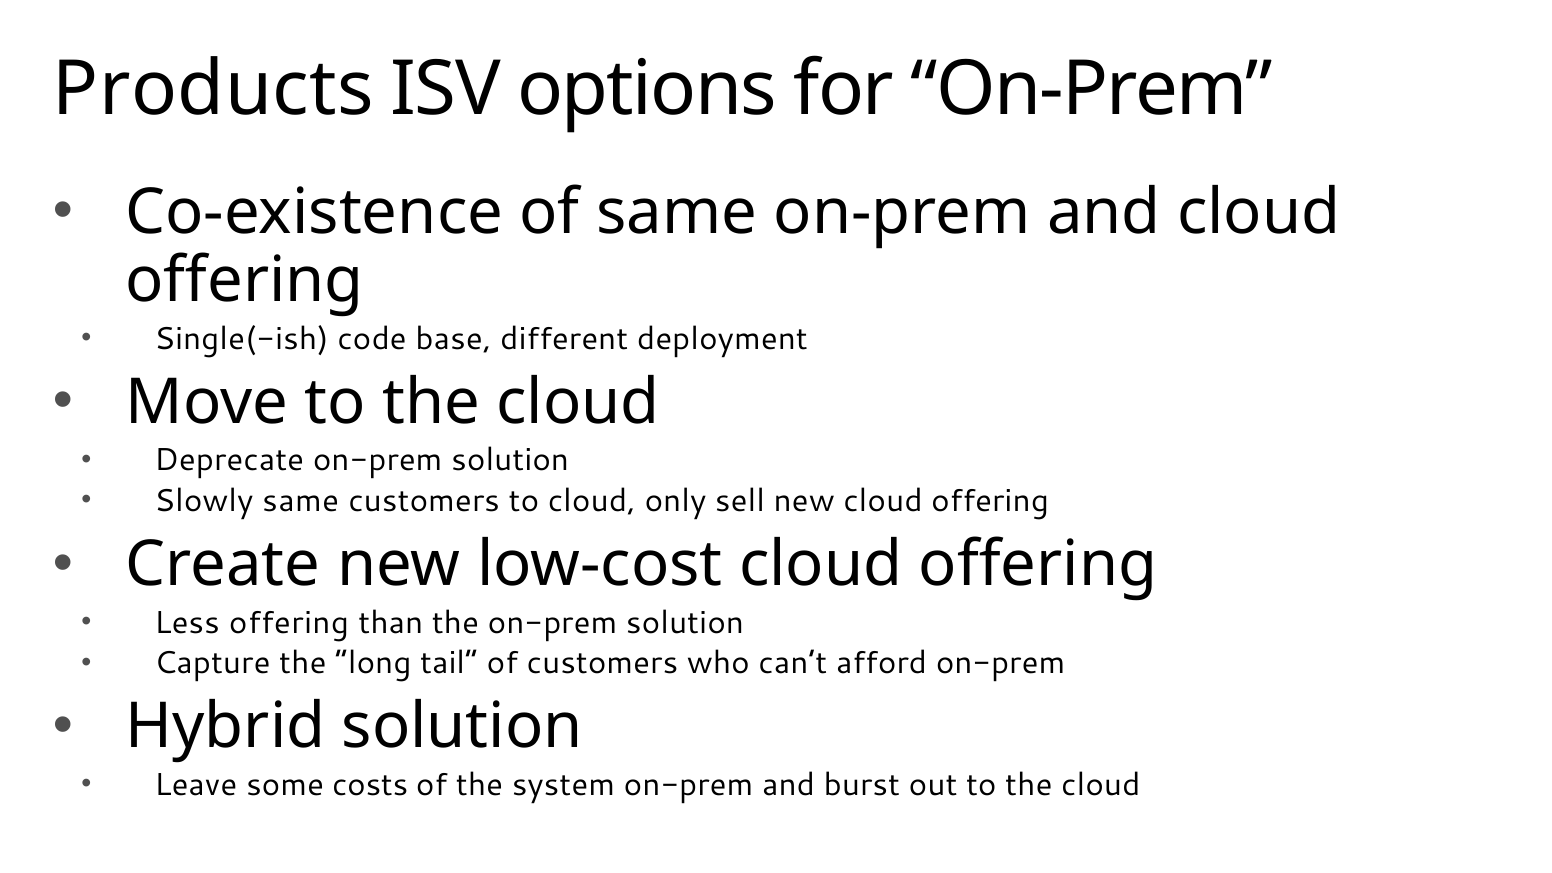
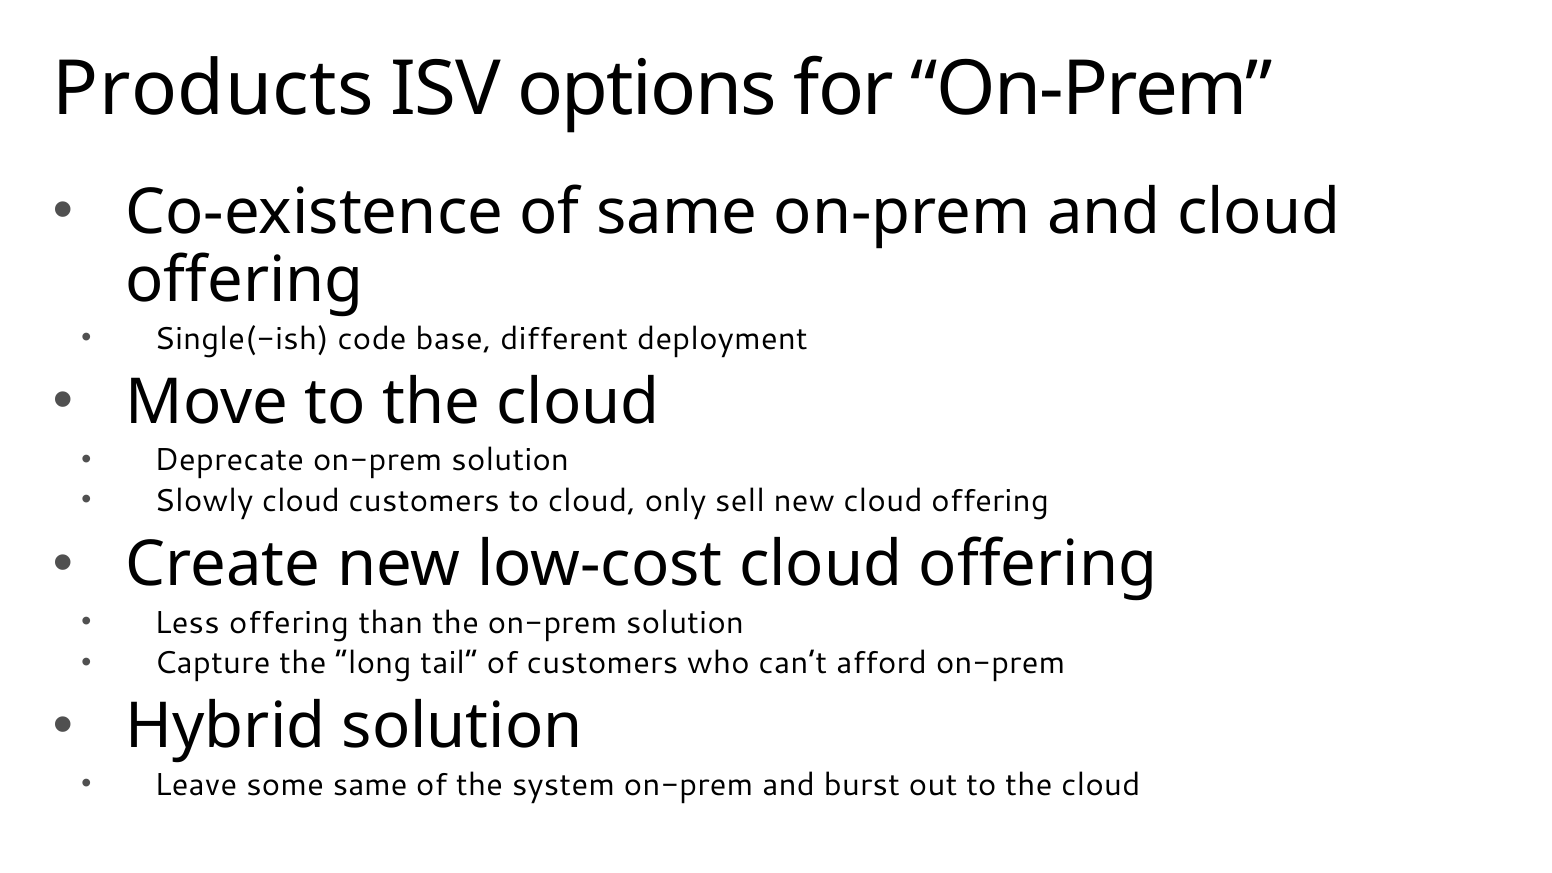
Slowly same: same -> cloud
some costs: costs -> same
